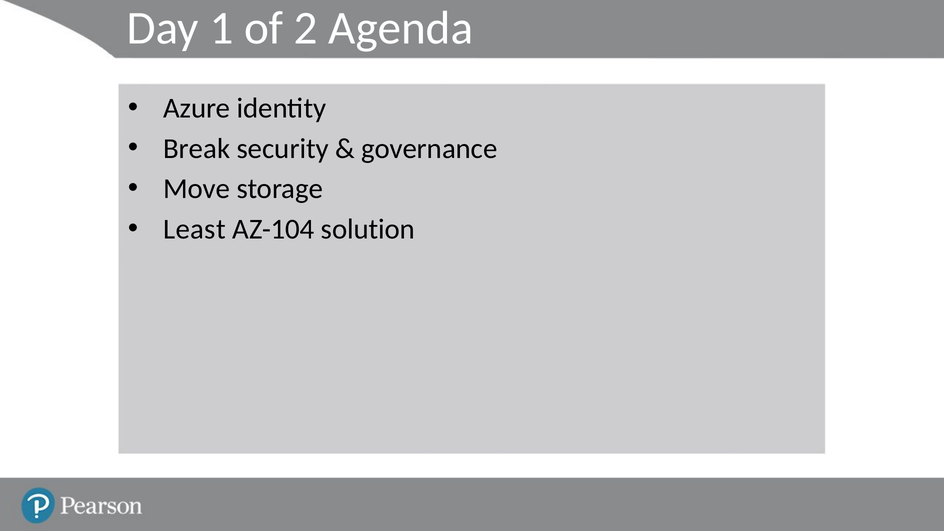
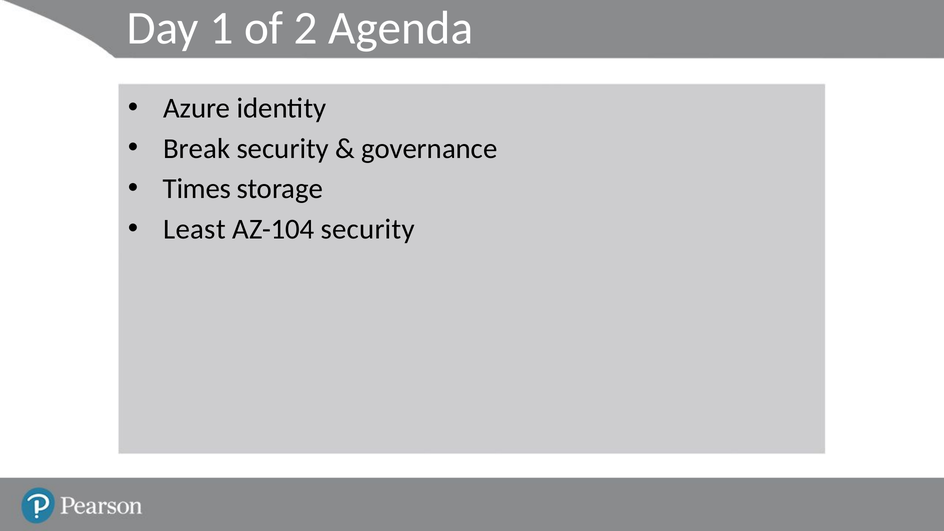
Move: Move -> Times
AZ-104 solution: solution -> security
